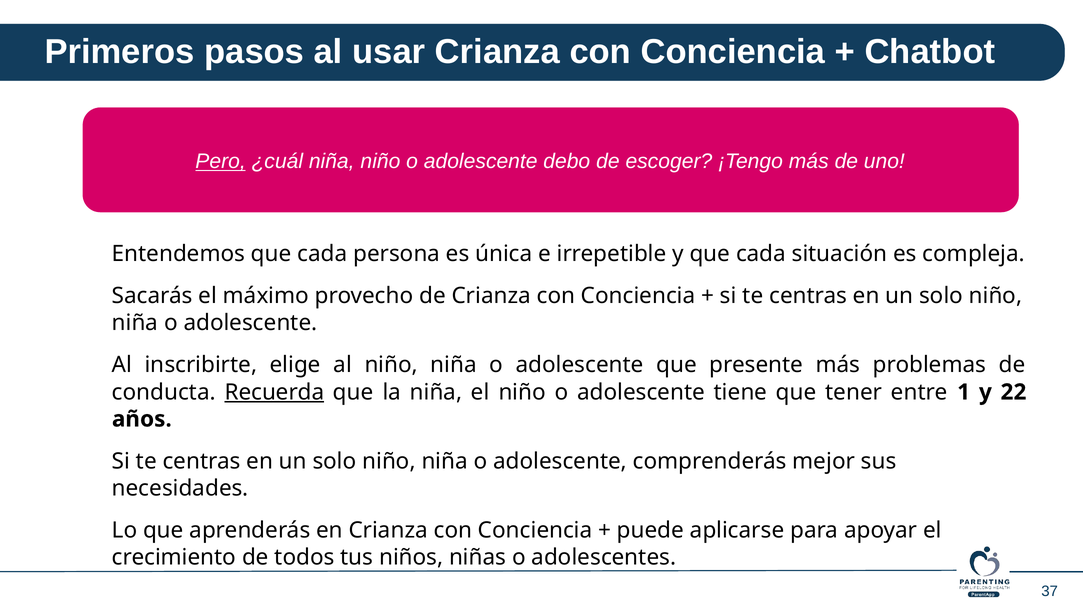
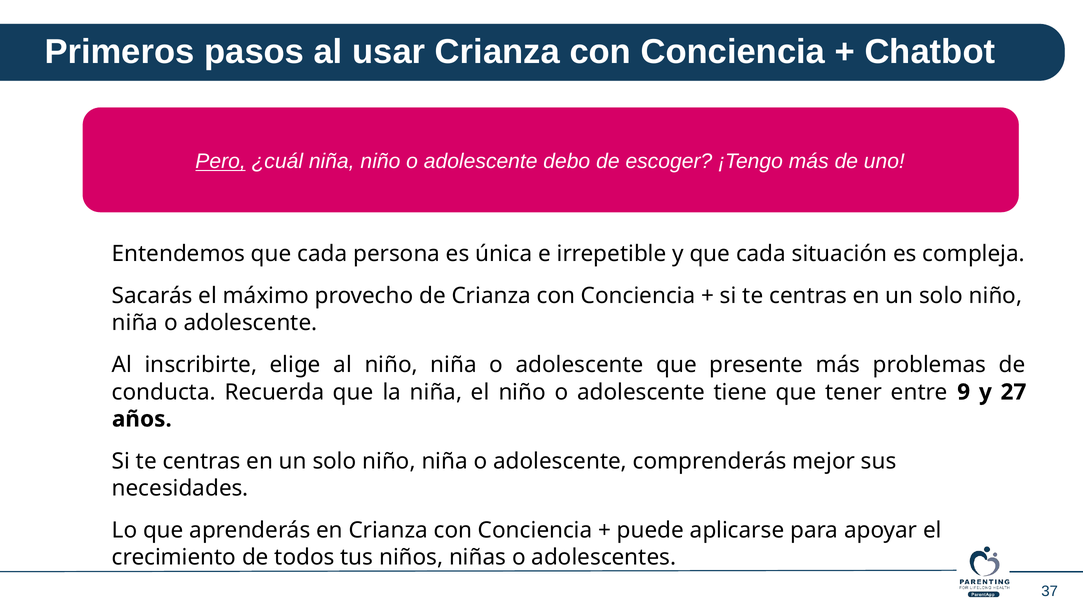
Recuerda underline: present -> none
1: 1 -> 9
22: 22 -> 27
